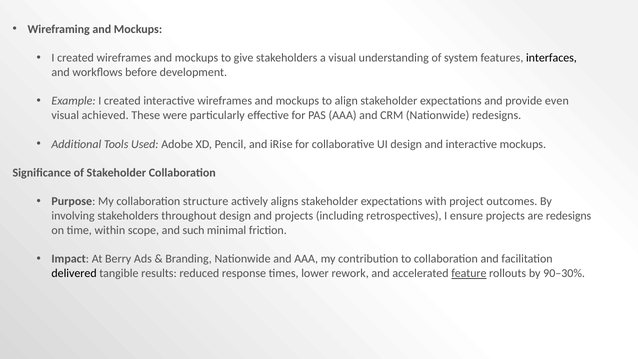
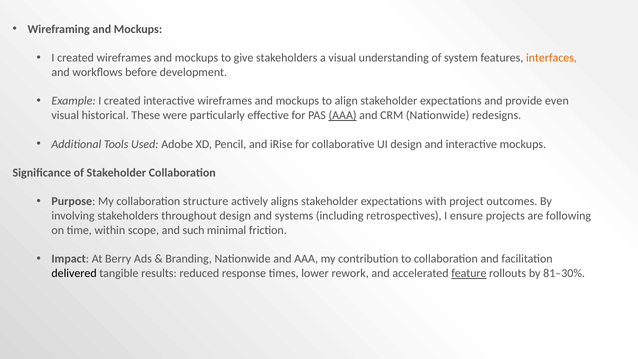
interfaces colour: black -> orange
achieved: achieved -> historical
AAA at (343, 115) underline: none -> present
and projects: projects -> systems
are redesigns: redesigns -> following
90–30%: 90–30% -> 81–30%
